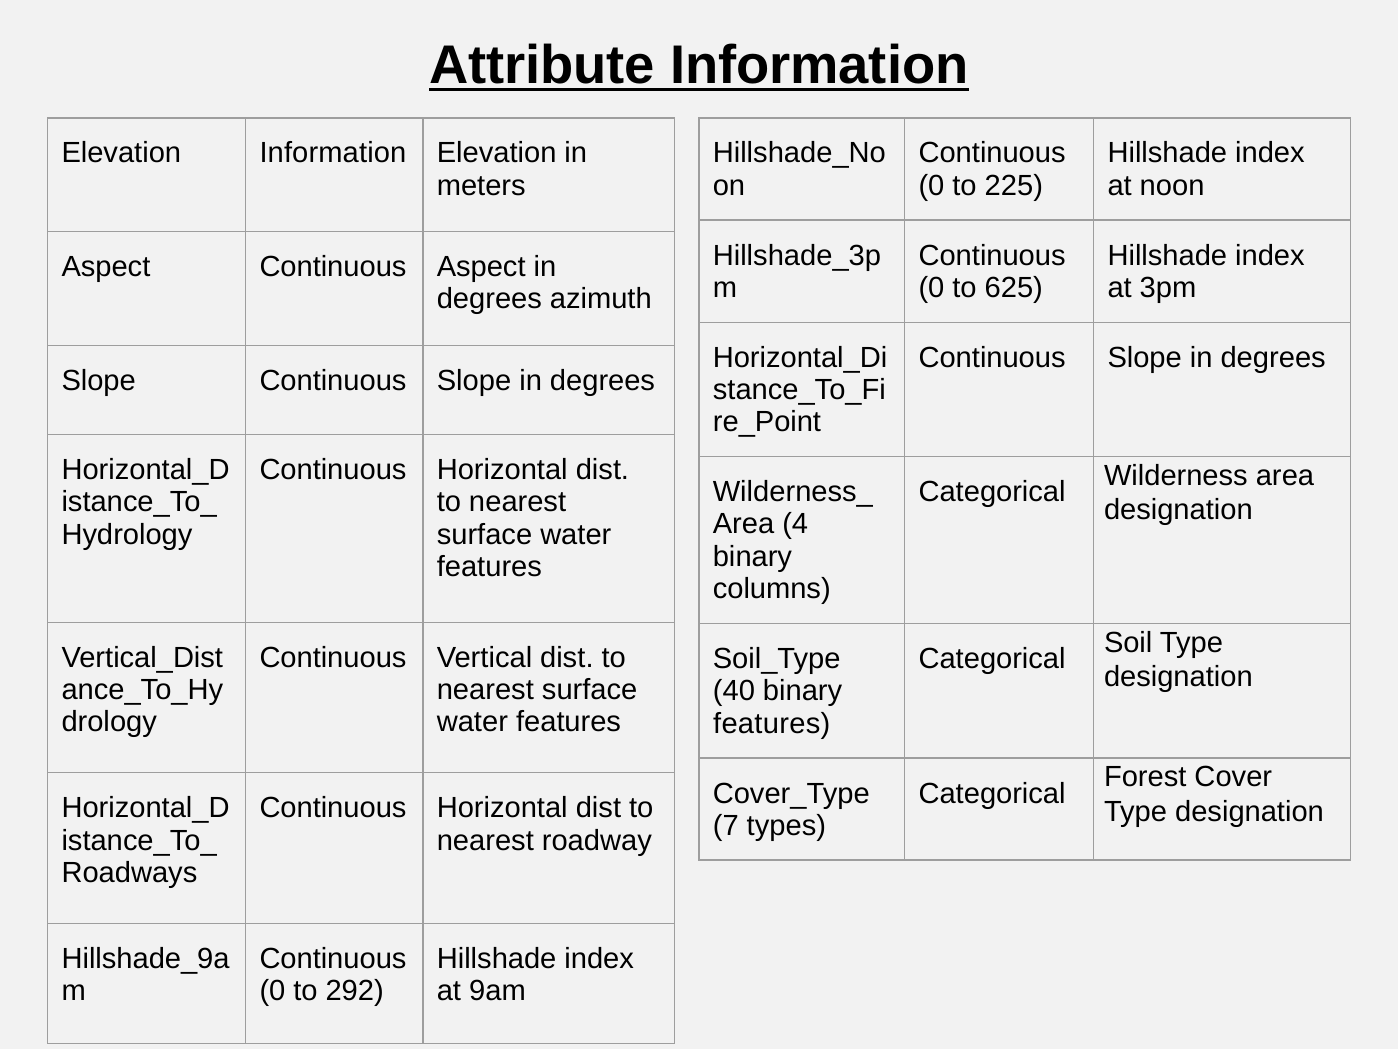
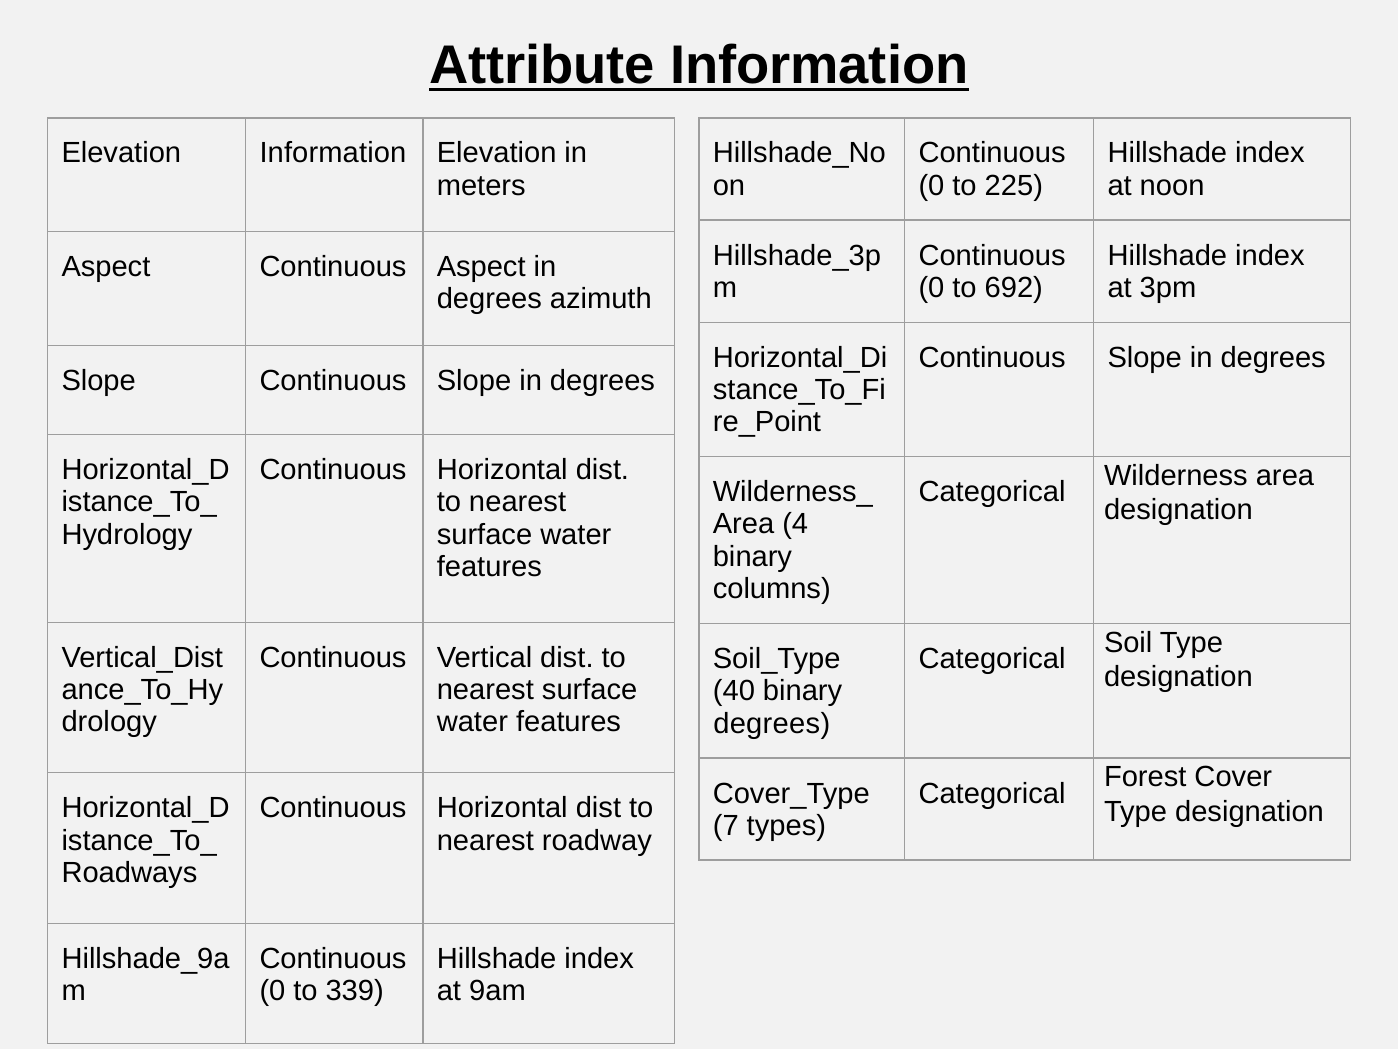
625: 625 -> 692
features at (772, 723): features -> degrees
292: 292 -> 339
